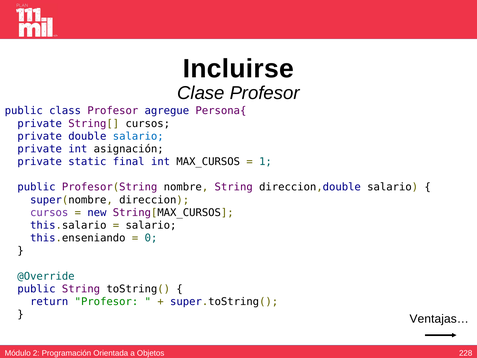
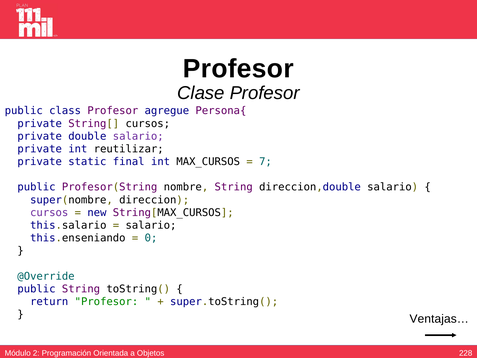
Incluirse at (238, 69): Incluirse -> Profesor
salario at (138, 136) colour: blue -> purple
asignación: asignación -> reutilizar
1: 1 -> 7
